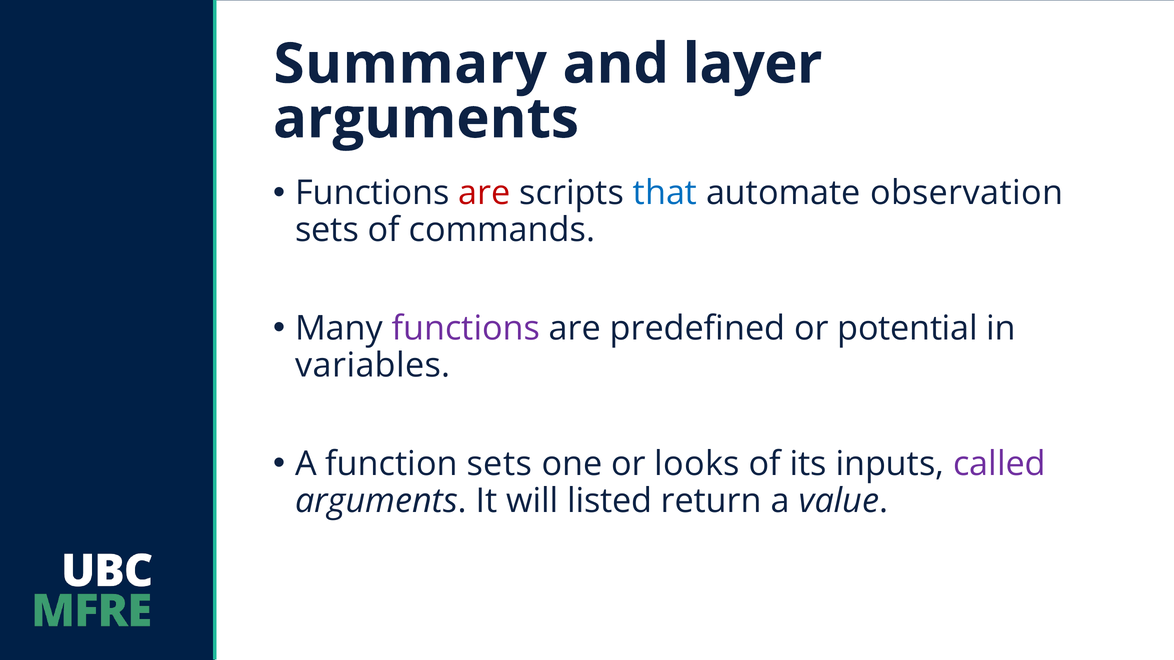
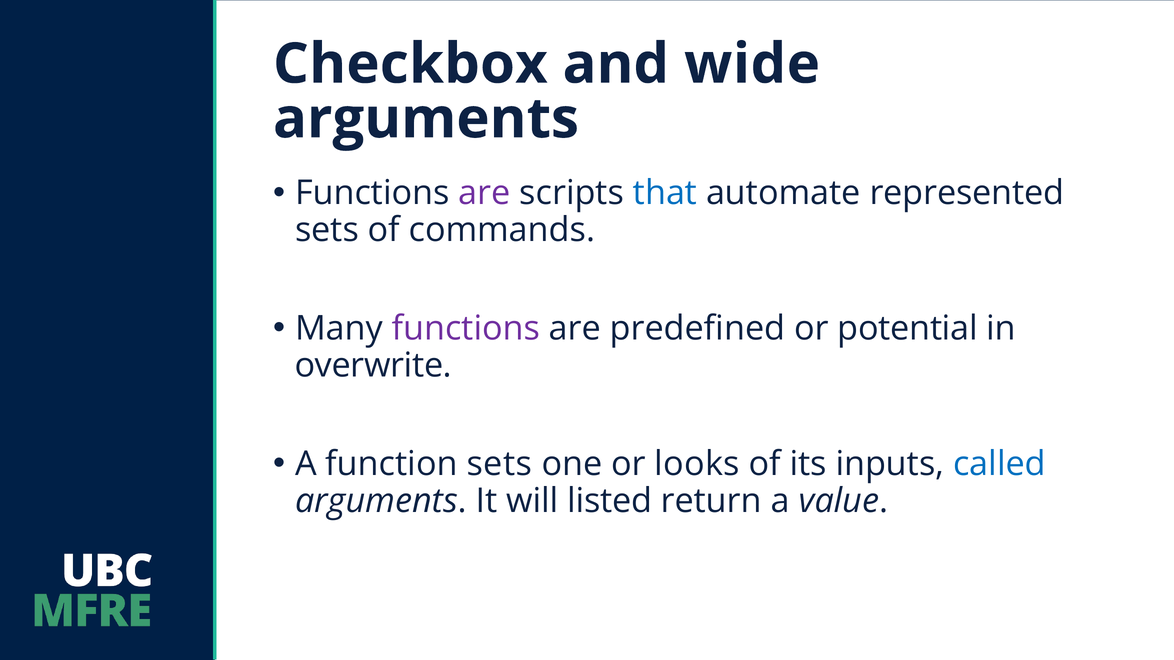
Summary: Summary -> Checkbox
layer: layer -> wide
are at (484, 193) colour: red -> purple
observation: observation -> represented
variables: variables -> overwrite
called colour: purple -> blue
